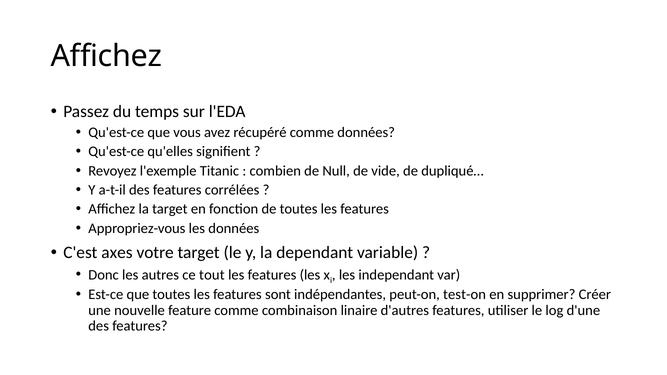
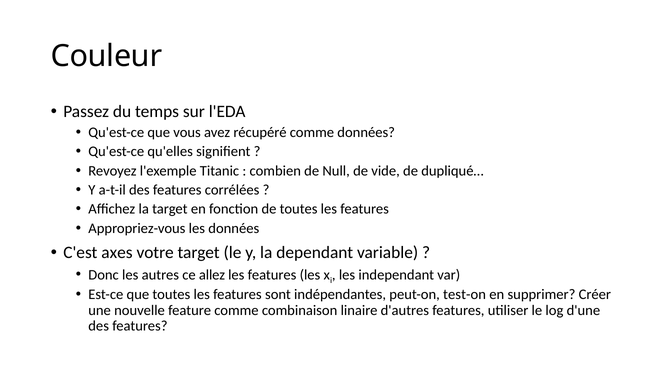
Affichez at (106, 56): Affichez -> Couleur
tout: tout -> allez
